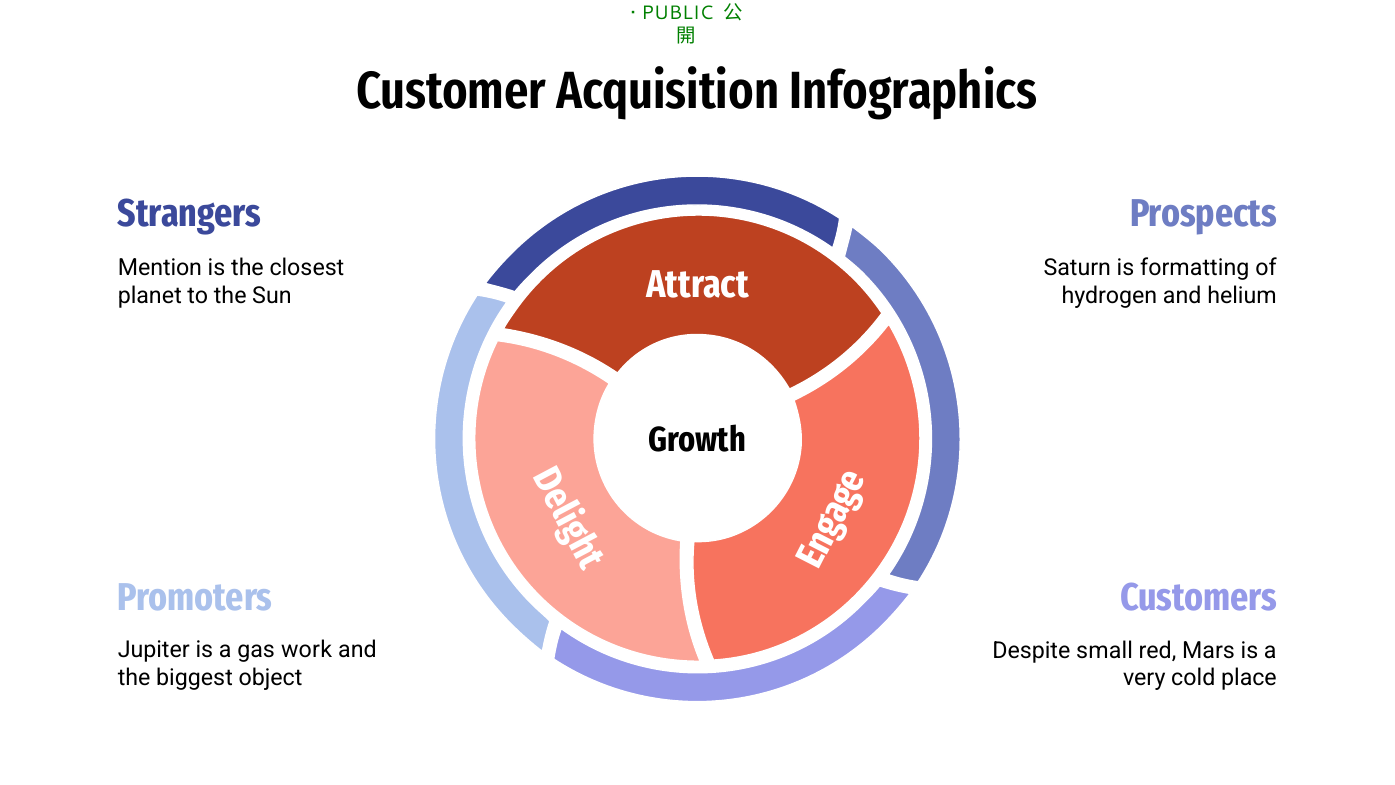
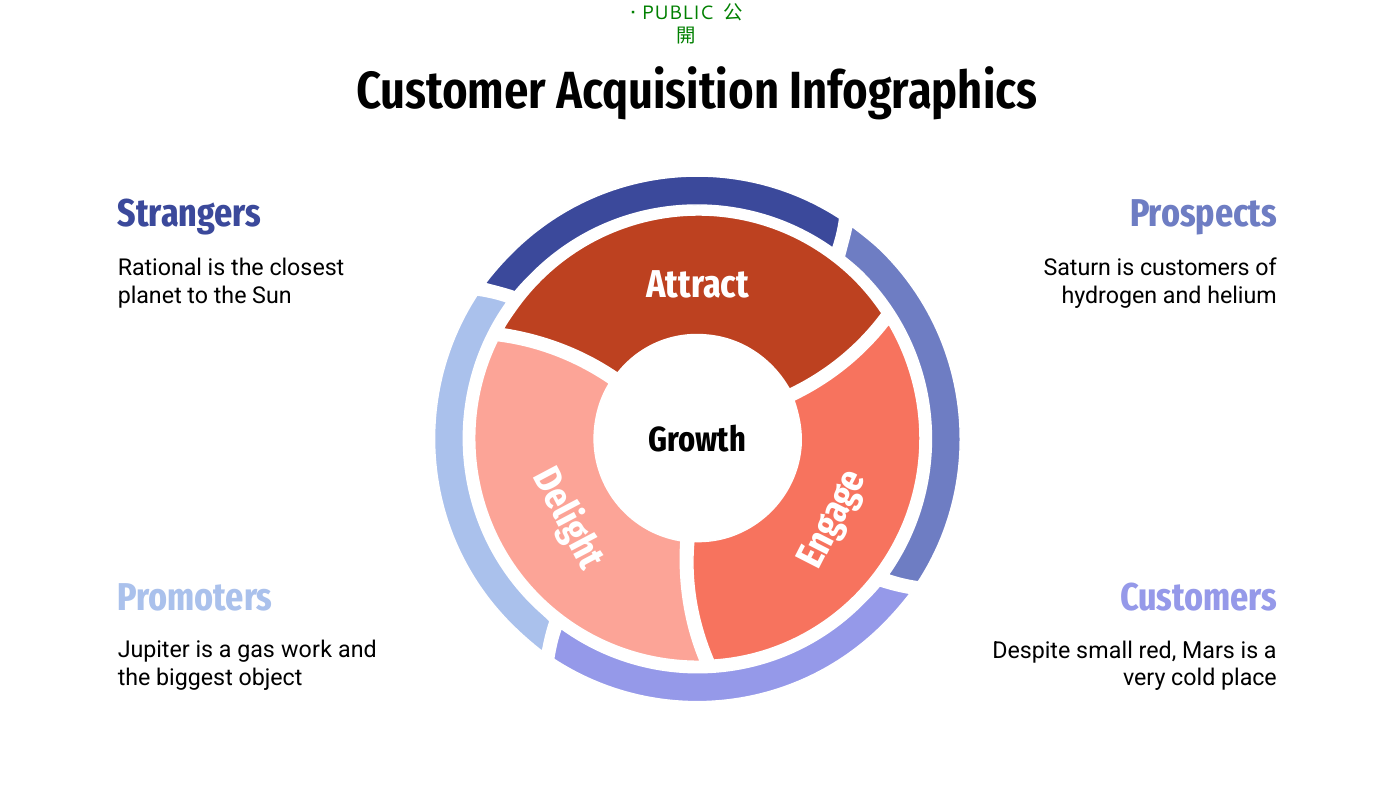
Mention: Mention -> Rational
is formatting: formatting -> customers
